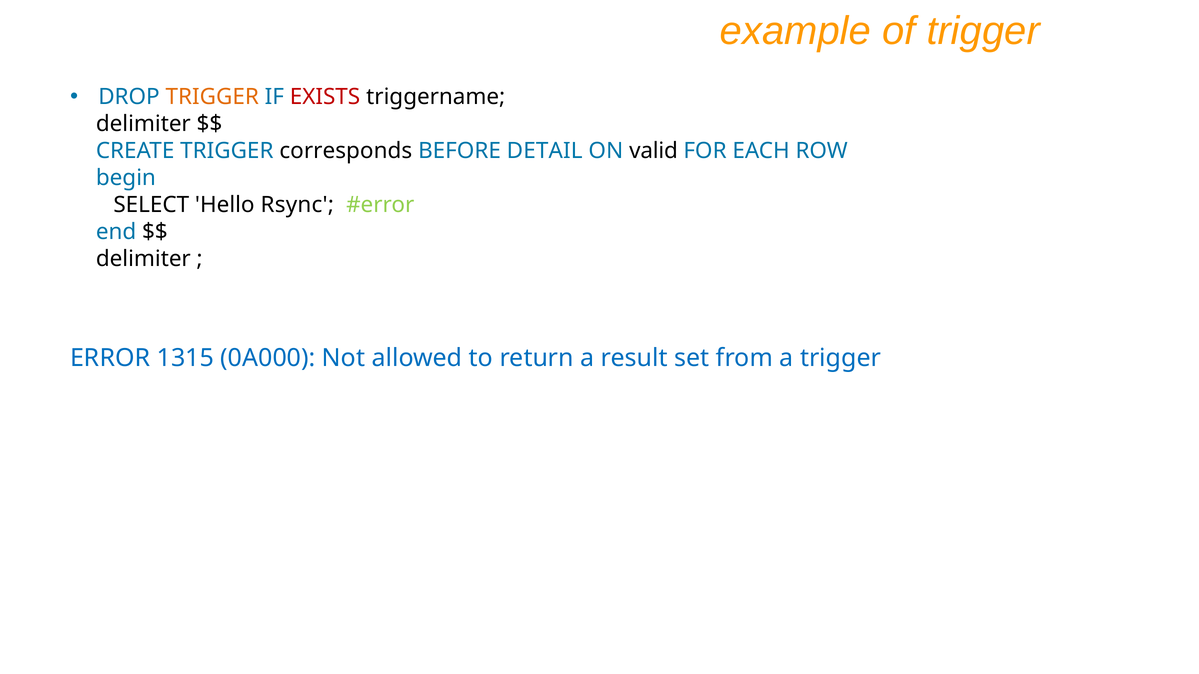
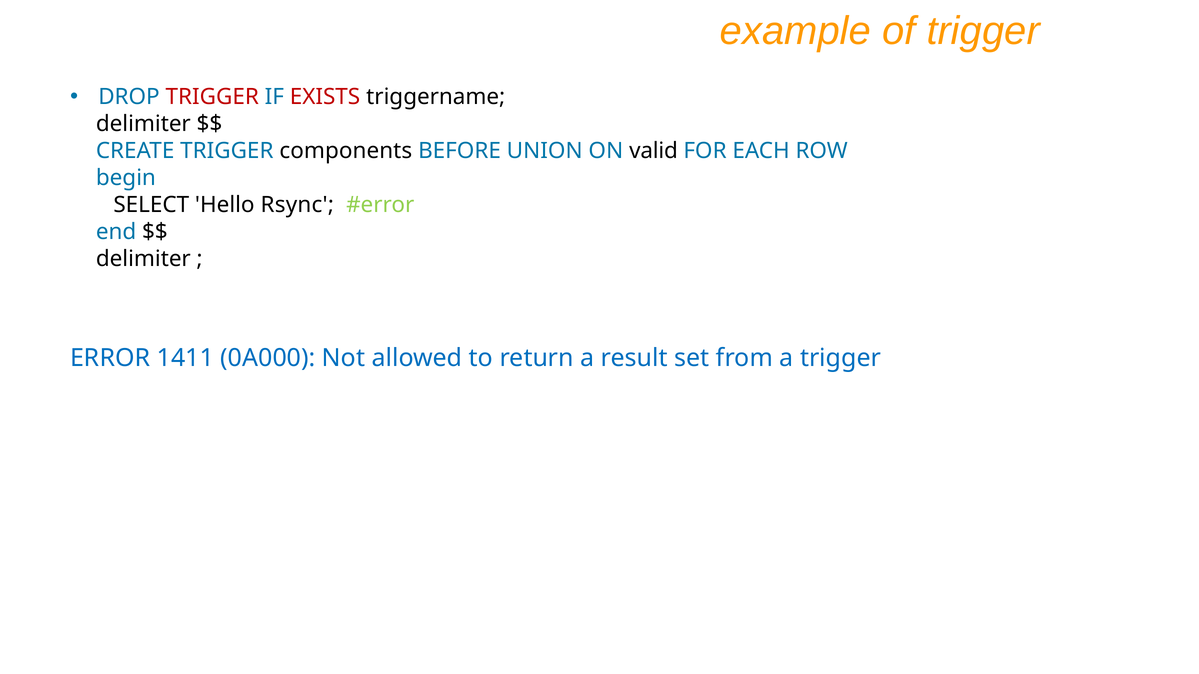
TRIGGER at (212, 97) colour: orange -> red
corresponds: corresponds -> components
DETAIL: DETAIL -> UNION
1315: 1315 -> 1411
